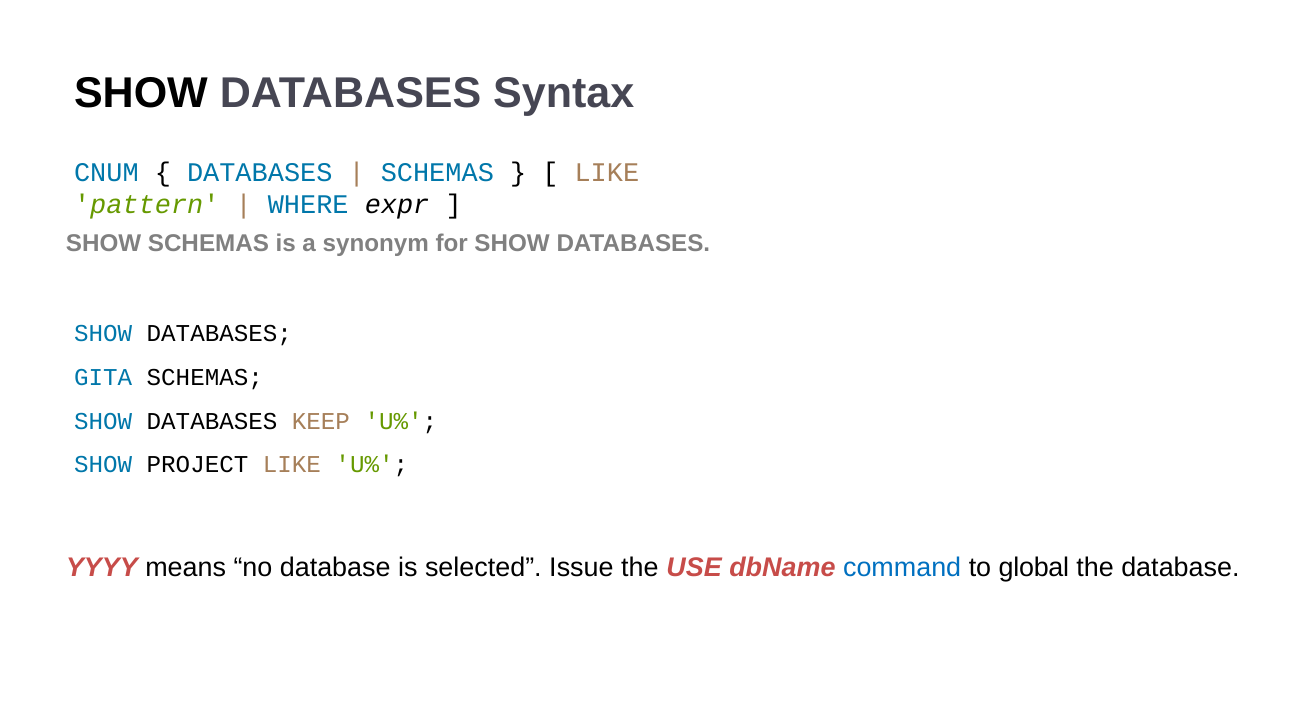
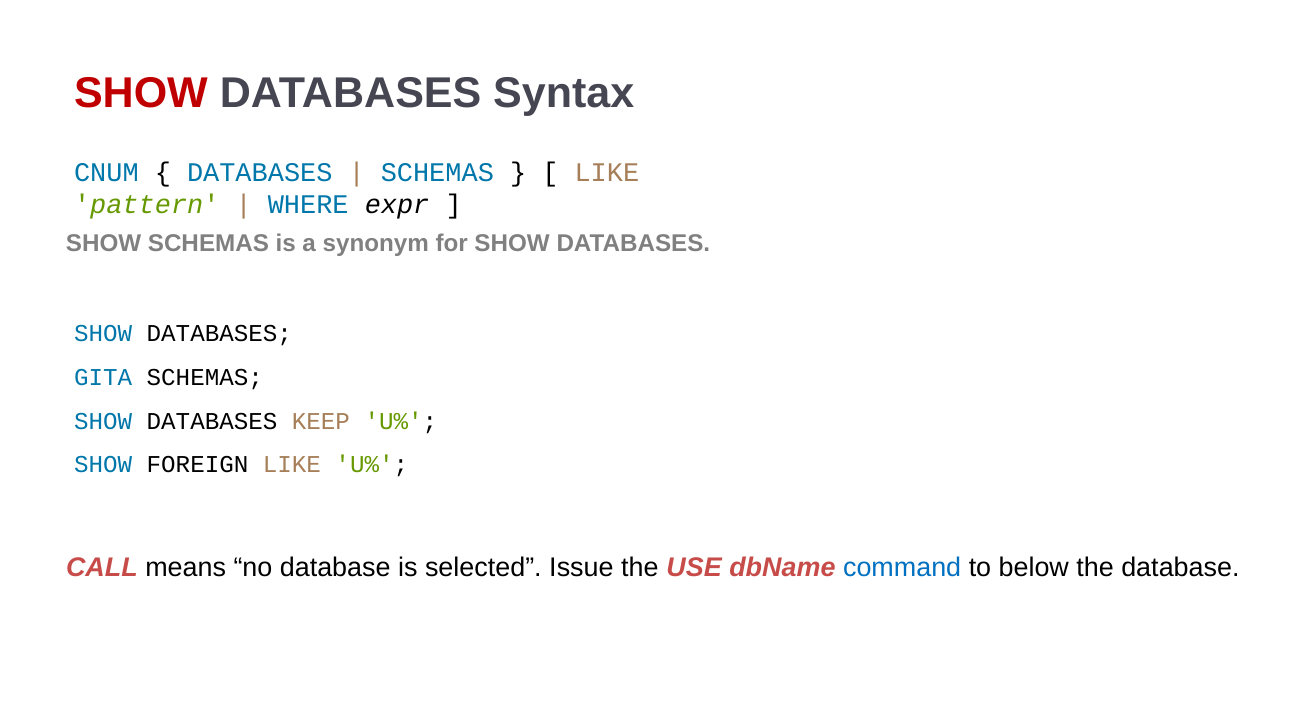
SHOW at (141, 93) colour: black -> red
PROJECT: PROJECT -> FOREIGN
YYYY: YYYY -> CALL
global: global -> below
